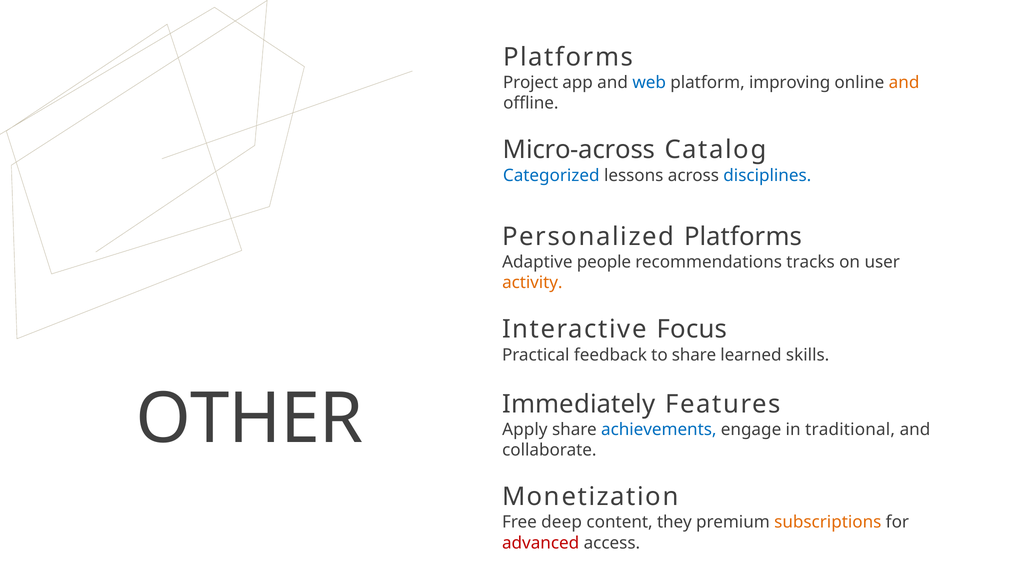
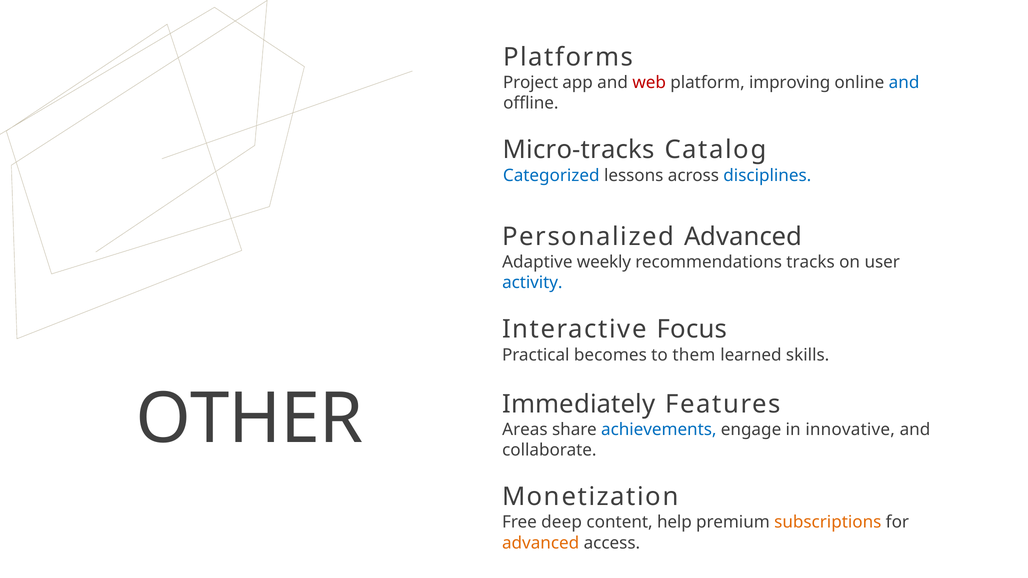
web colour: blue -> red
and at (904, 83) colour: orange -> blue
Micro-across: Micro-across -> Micro-tracks
Personalized Platforms: Platforms -> Advanced
people: people -> weekly
activity colour: orange -> blue
feedback: feedback -> becomes
to share: share -> them
Apply: Apply -> Areas
traditional: traditional -> innovative
they: they -> help
advanced at (541, 543) colour: red -> orange
